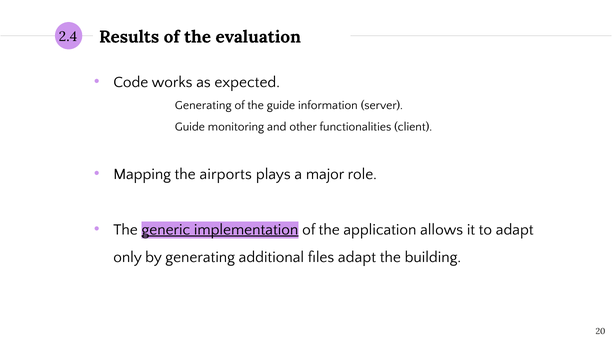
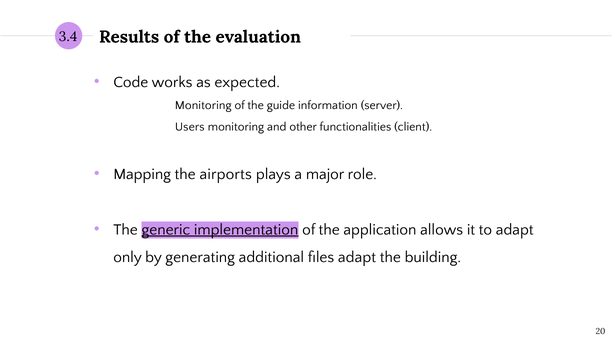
2.4: 2.4 -> 3.4
Generating at (203, 105): Generating -> Monitoring
Guide at (190, 127): Guide -> Users
